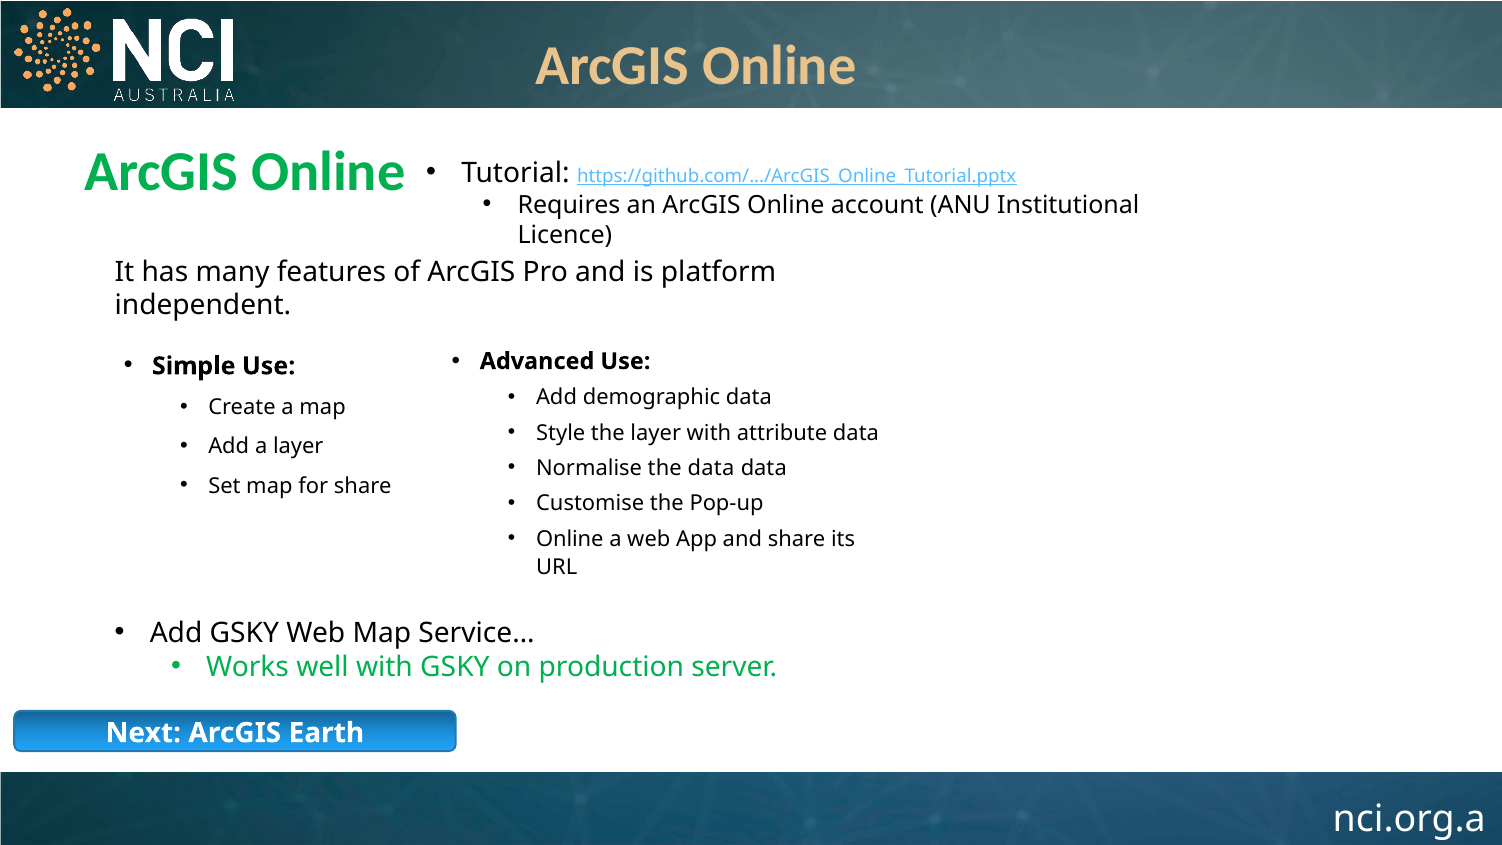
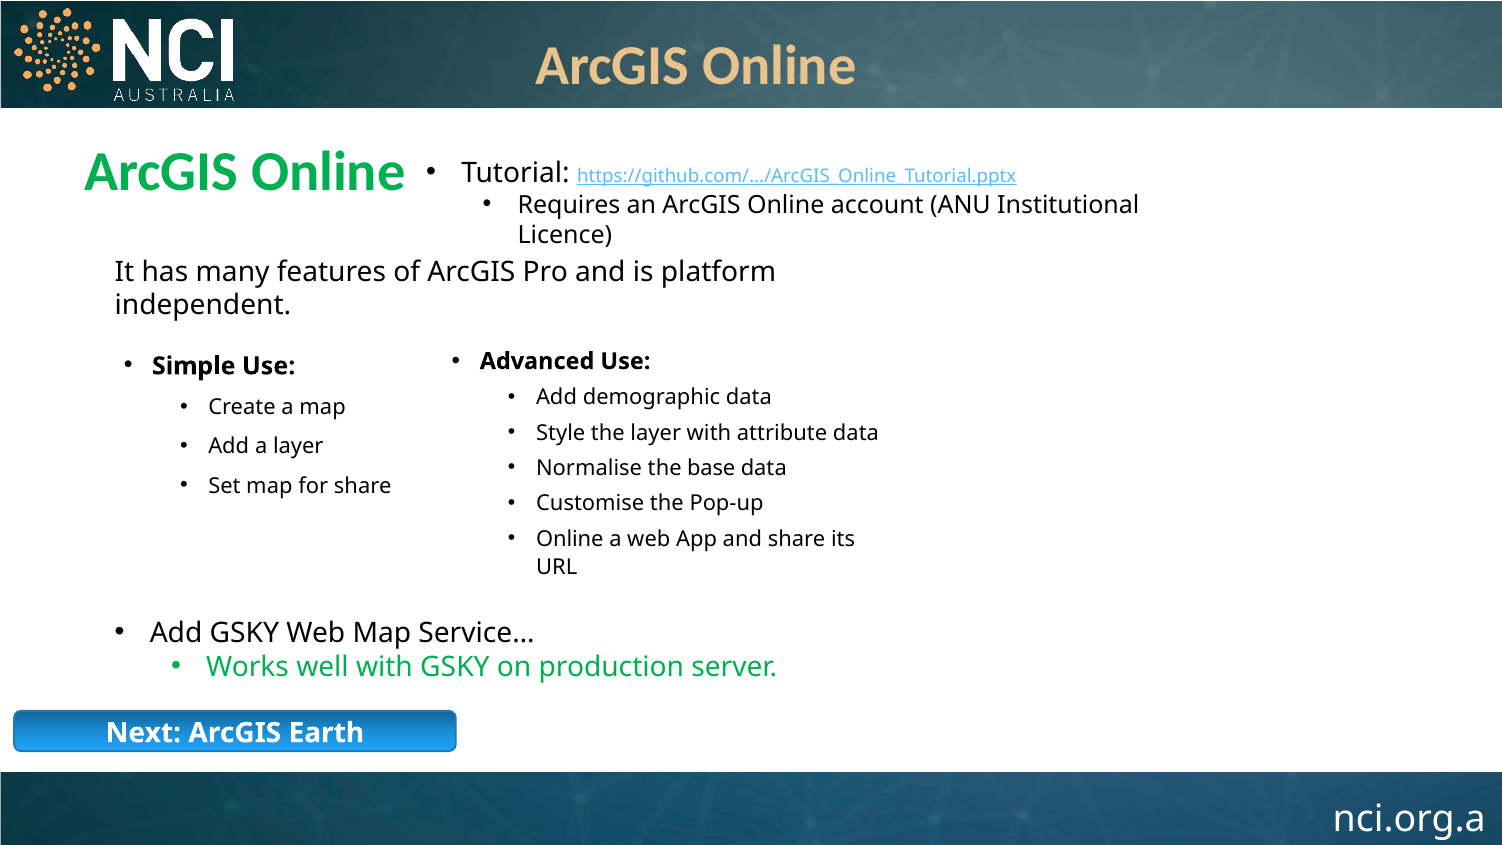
the data: data -> base
